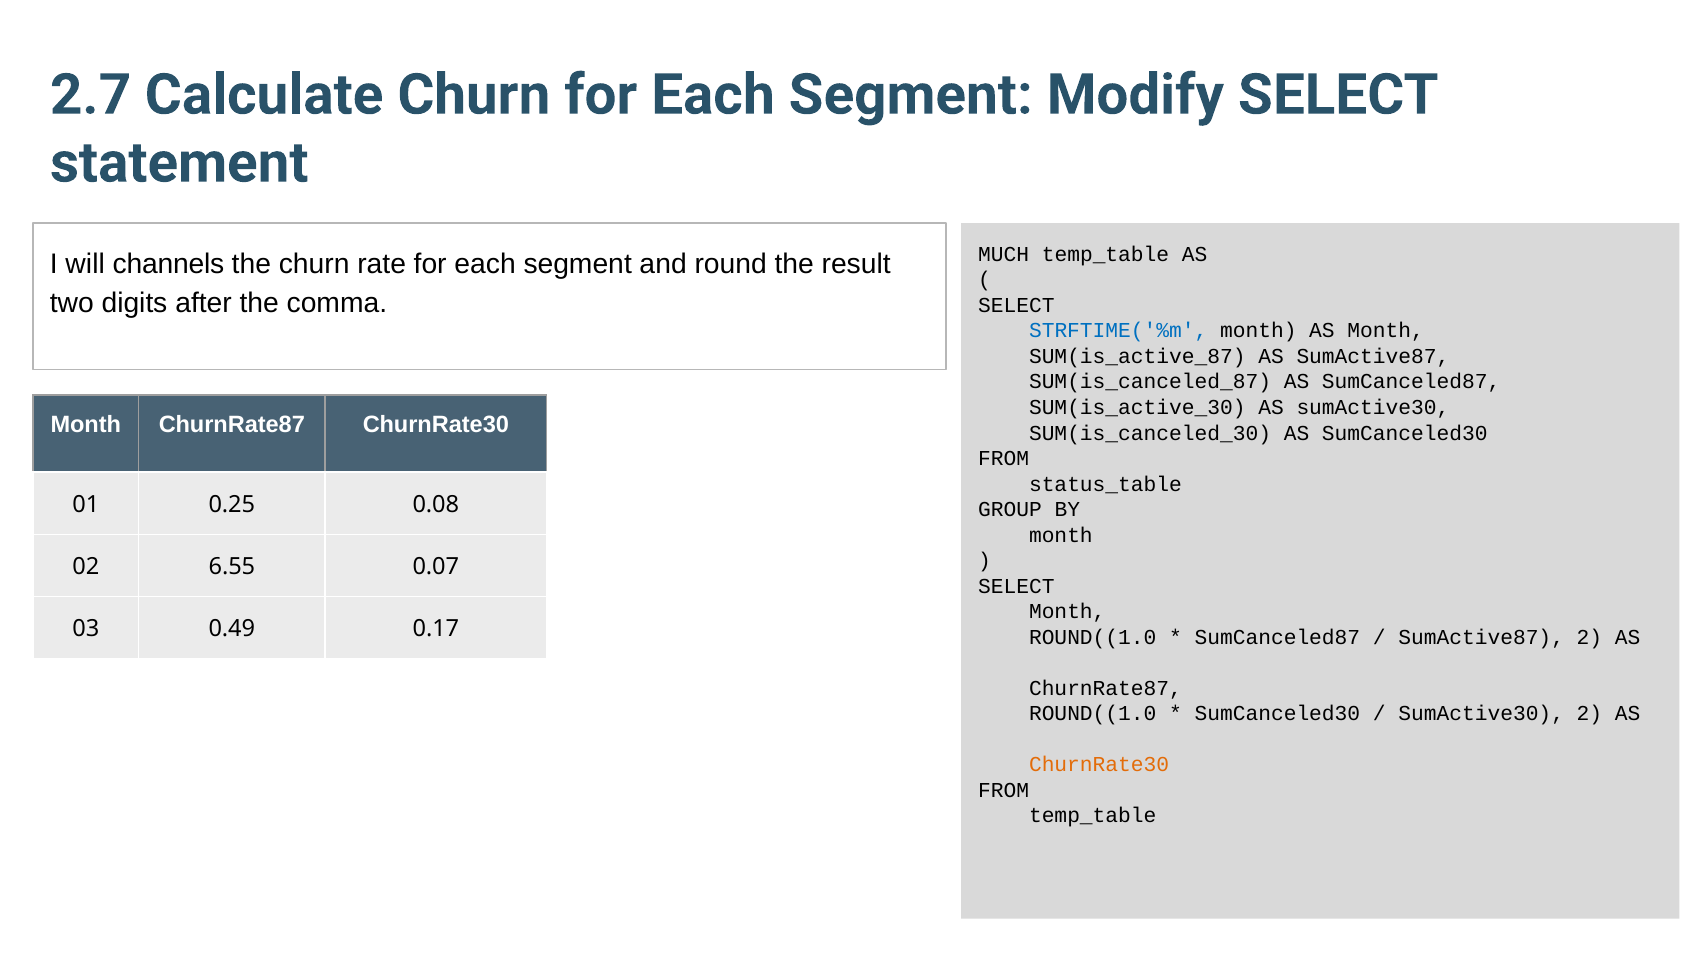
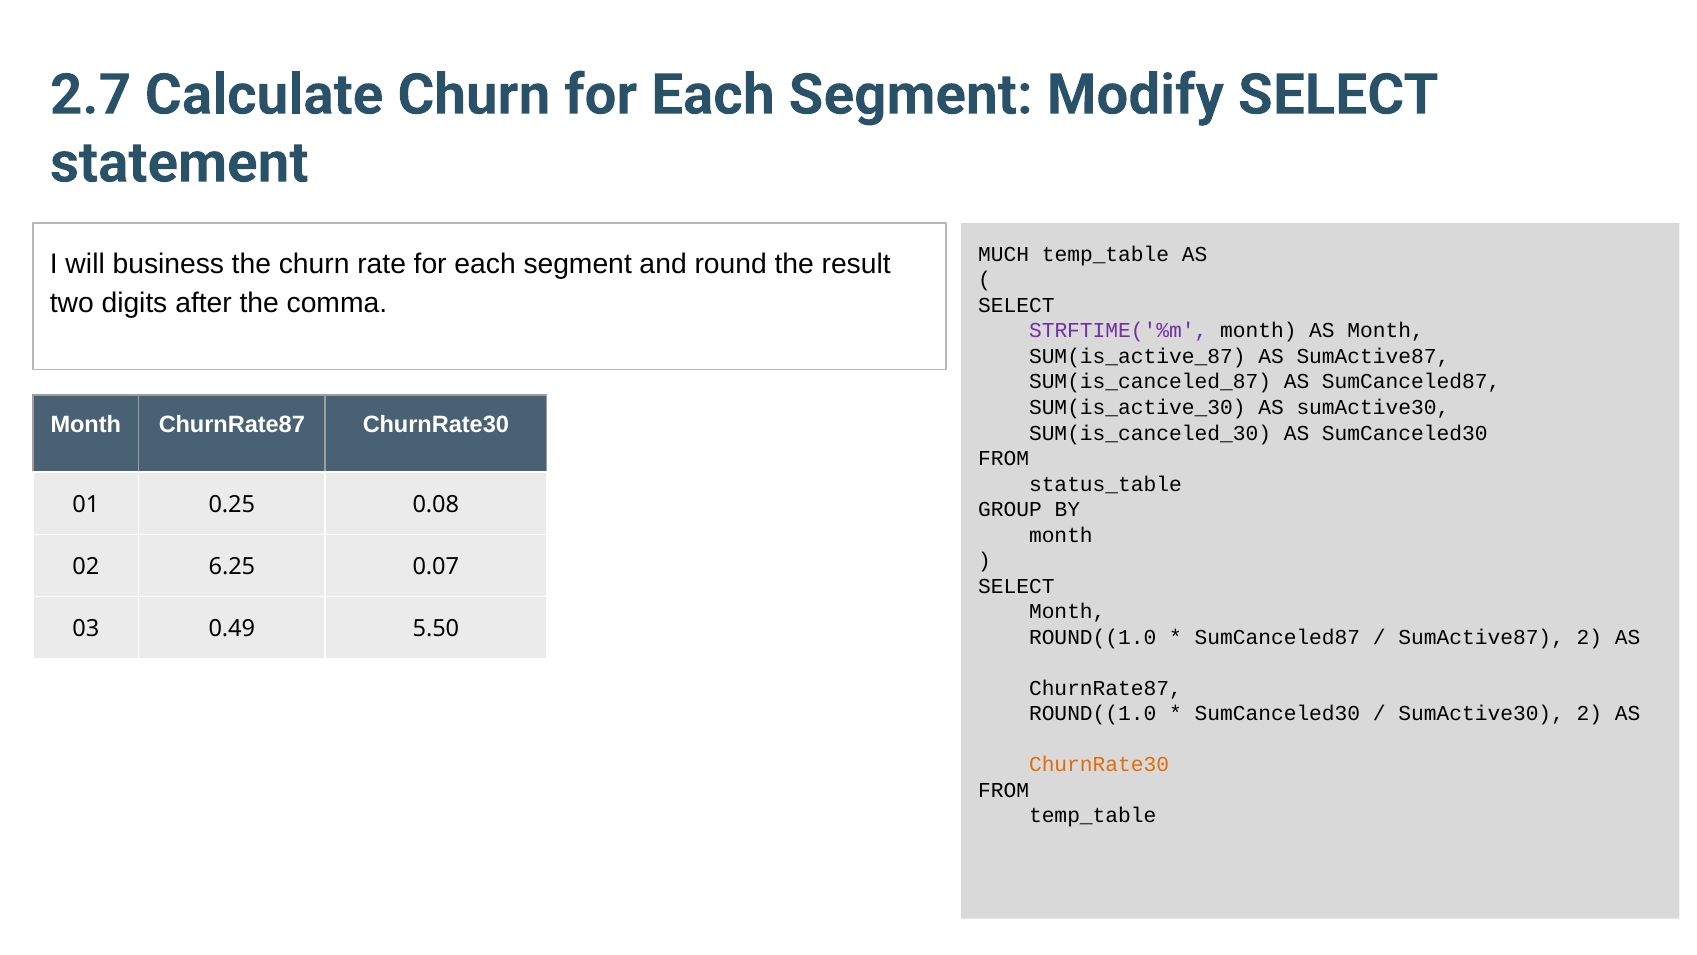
channels: channels -> business
STRFTIME('%m colour: blue -> purple
6.55: 6.55 -> 6.25
0.17: 0.17 -> 5.50
